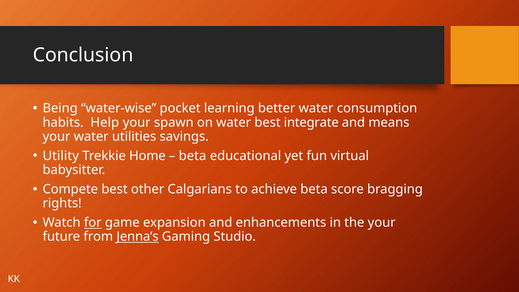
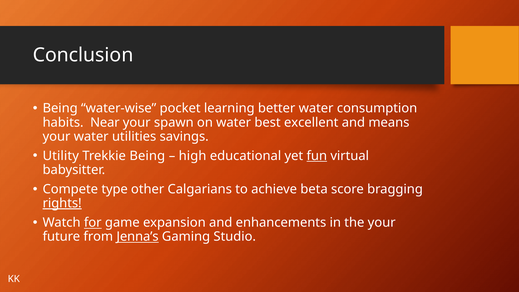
Help: Help -> Near
integrate: integrate -> excellent
Trekkie Home: Home -> Being
beta at (193, 156): beta -> high
fun underline: none -> present
Compete best: best -> type
rights underline: none -> present
